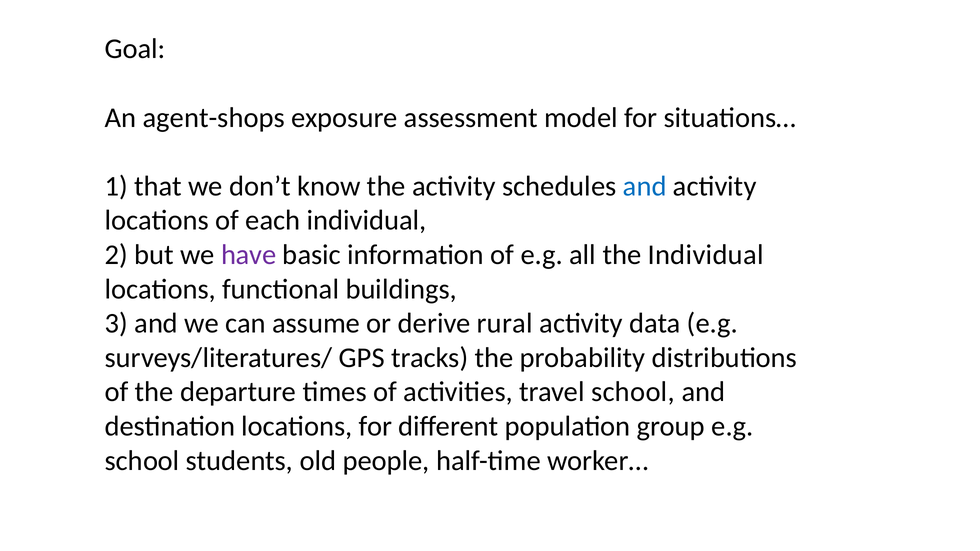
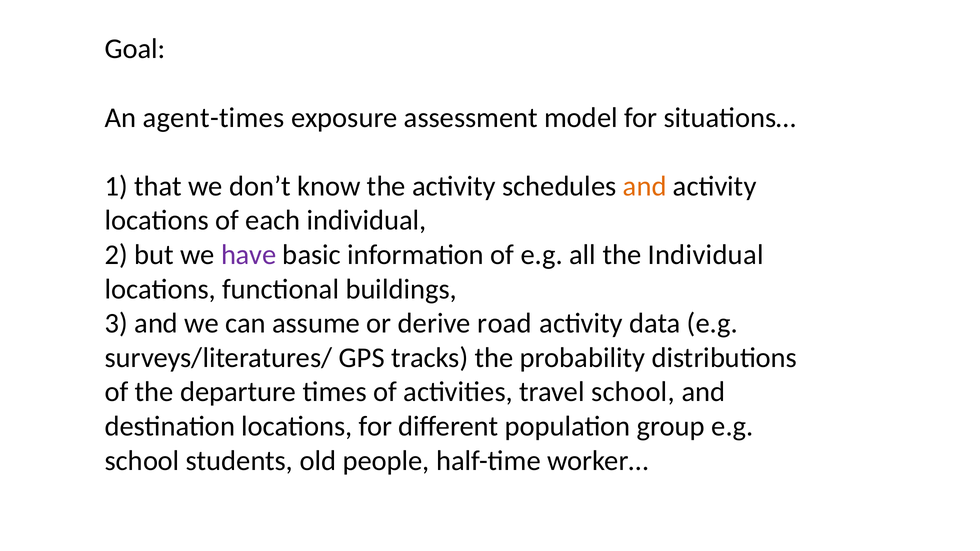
agent-shops: agent-shops -> agent-times
and at (645, 186) colour: blue -> orange
rural: rural -> road
